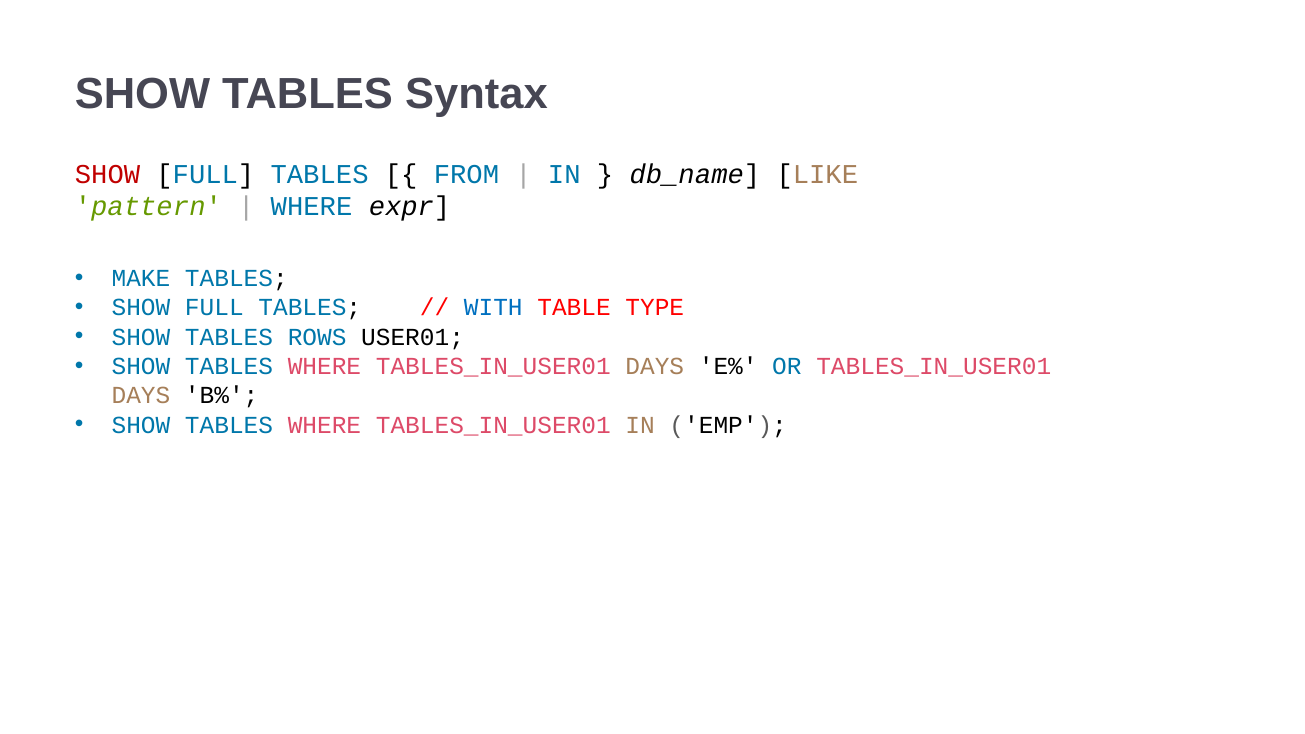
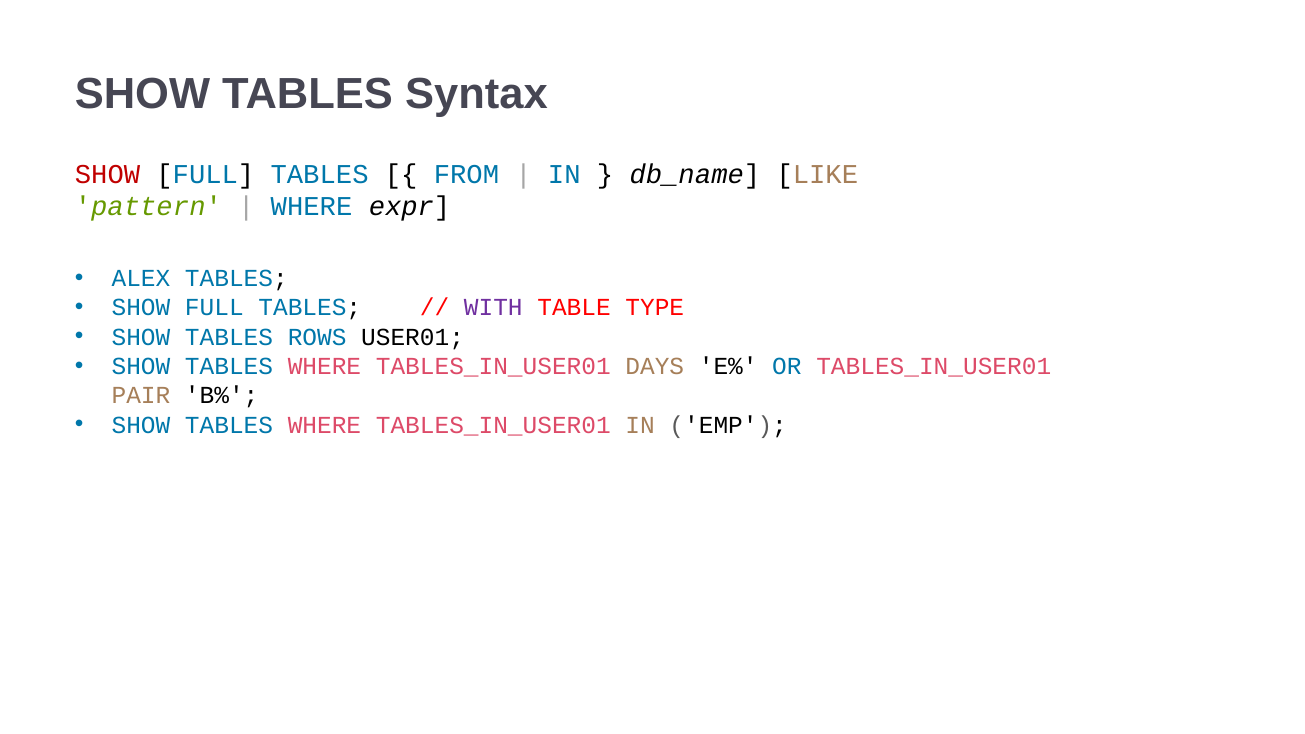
MAKE: MAKE -> ALEX
WITH colour: blue -> purple
DAYS at (141, 396): DAYS -> PAIR
